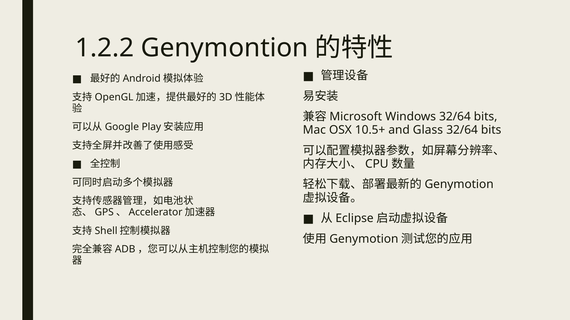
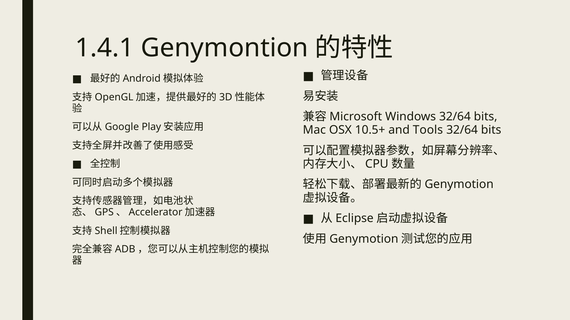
1.2.2: 1.2.2 -> 1.4.1
Glass: Glass -> Tools
